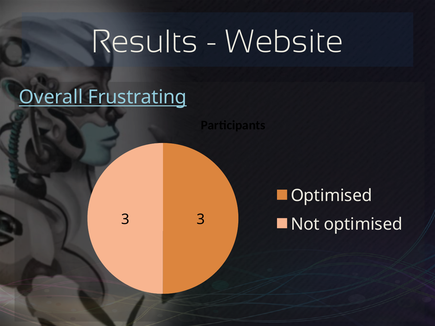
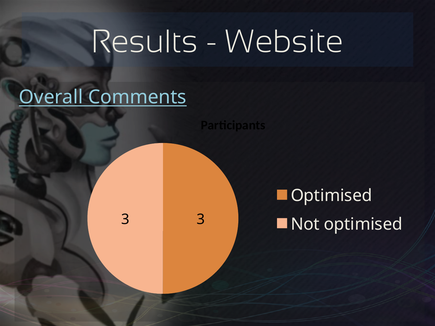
Frustrating: Frustrating -> Comments
